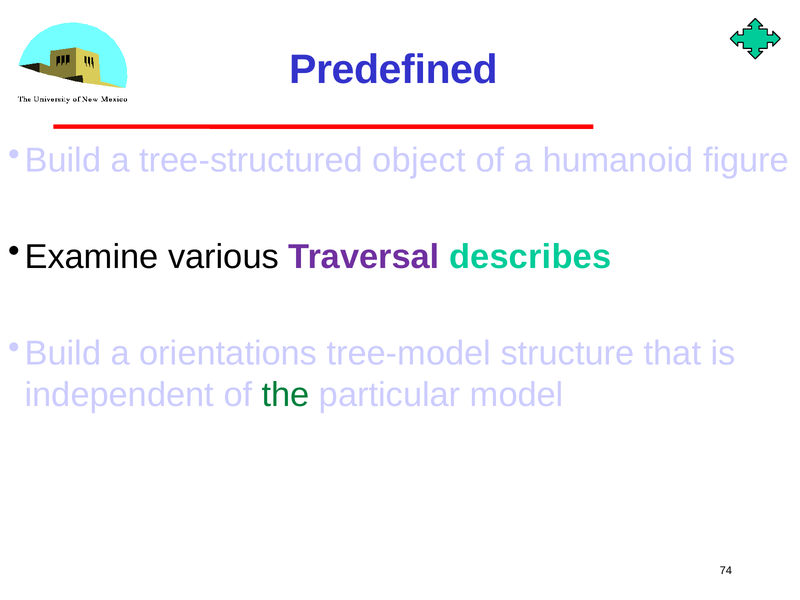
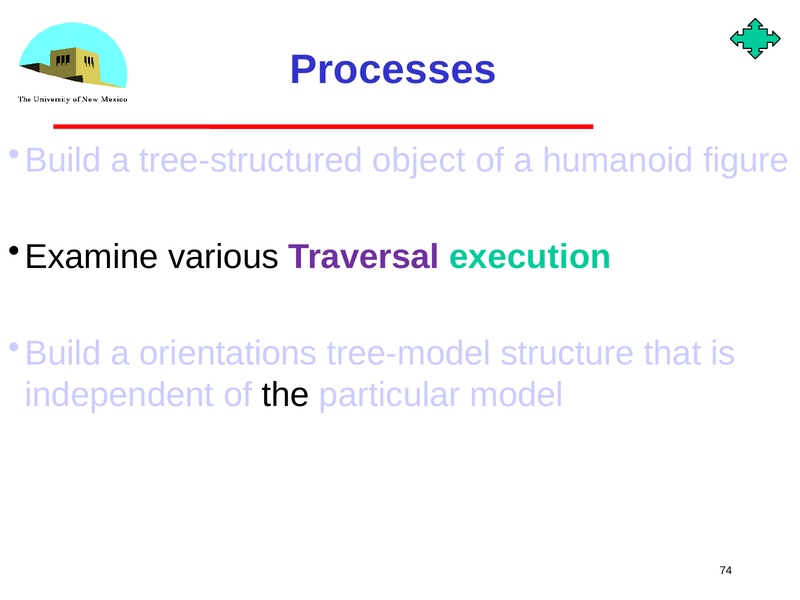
Predefined: Predefined -> Processes
describes: describes -> execution
the colour: green -> black
